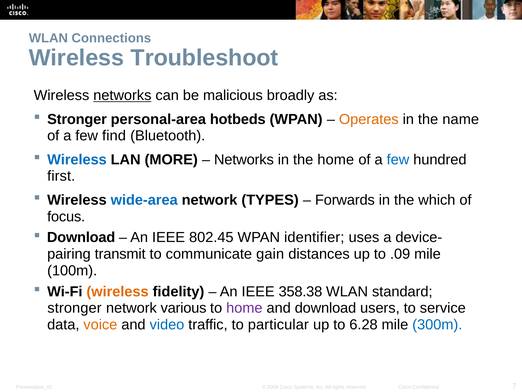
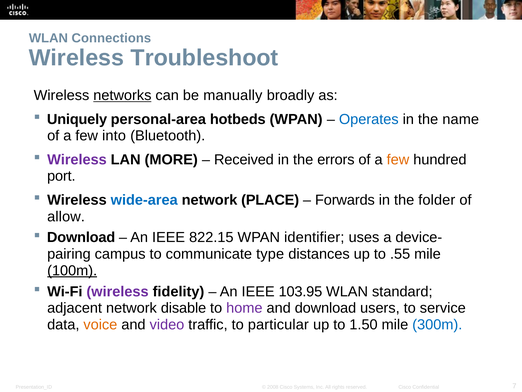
malicious: malicious -> manually
Stronger at (77, 119): Stronger -> Uniquely
Operates colour: orange -> blue
find: find -> into
Wireless at (77, 159) colour: blue -> purple
Networks at (244, 159): Networks -> Received
the home: home -> errors
few at (398, 159) colour: blue -> orange
first: first -> port
TYPES: TYPES -> PLACE
which: which -> folder
focus: focus -> allow
802.45: 802.45 -> 822.15
transmit: transmit -> campus
gain: gain -> type
.09: .09 -> .55
100m underline: none -> present
wireless at (118, 291) colour: orange -> purple
358.38: 358.38 -> 103.95
stronger at (75, 308): stronger -> adjacent
various: various -> disable
video colour: blue -> purple
6.28: 6.28 -> 1.50
